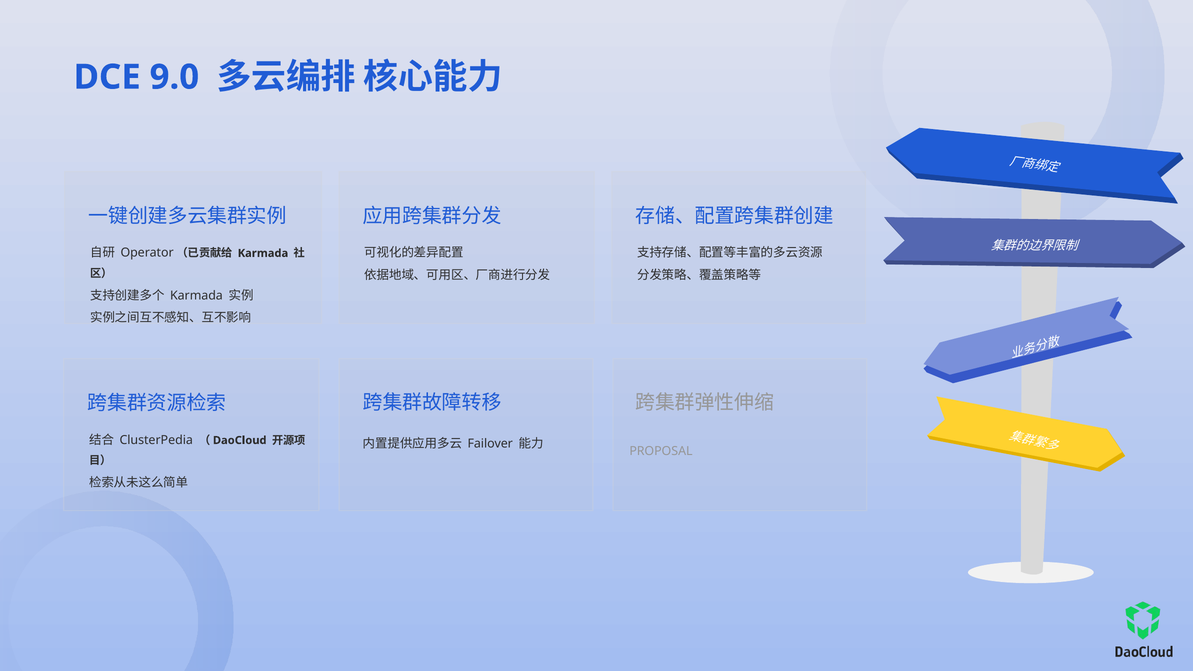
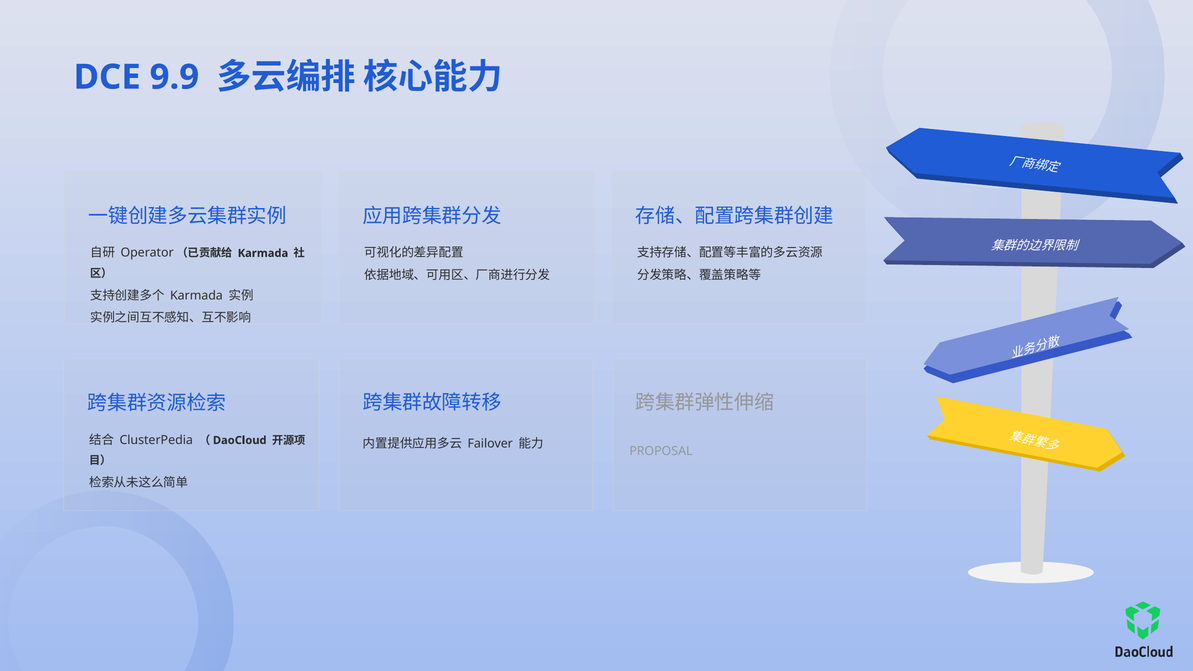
9.0: 9.0 -> 9.9
